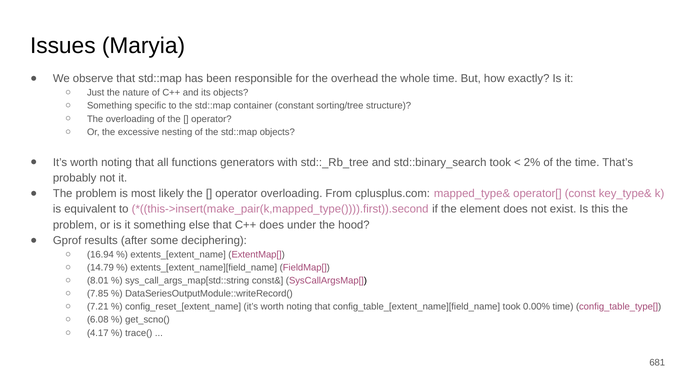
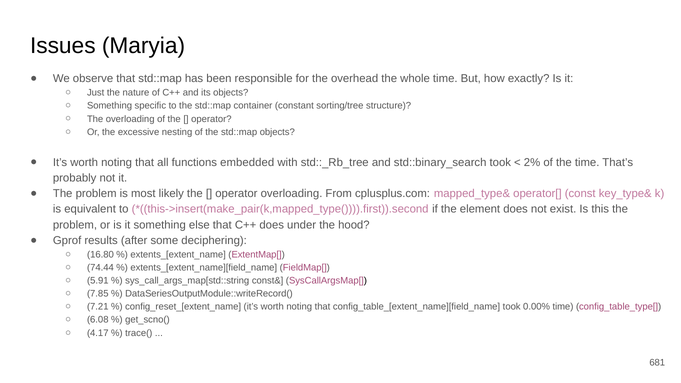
generators: generators -> embedded
16.94: 16.94 -> 16.80
14.79: 14.79 -> 74.44
8.01: 8.01 -> 5.91
